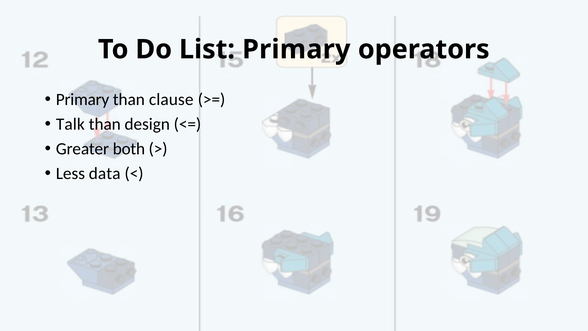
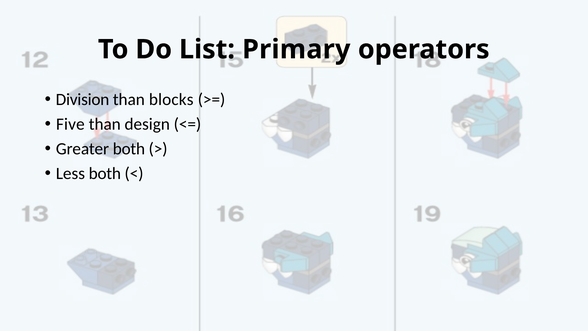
Primary at (83, 99): Primary -> Division
clause: clause -> blocks
Talk: Talk -> Five
Less data: data -> both
